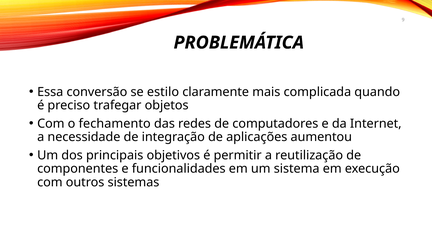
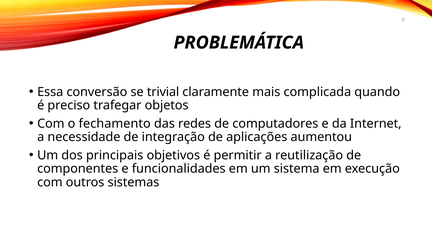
estilo: estilo -> trivial
